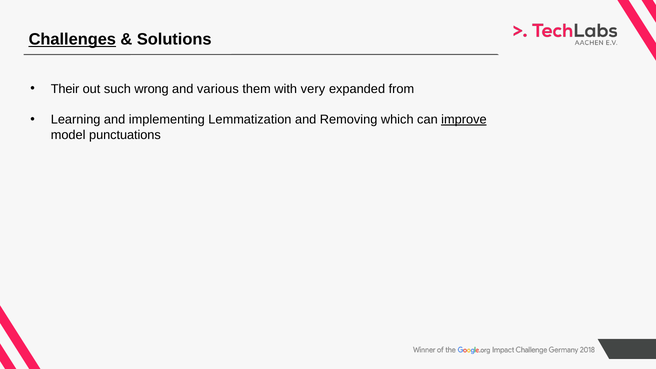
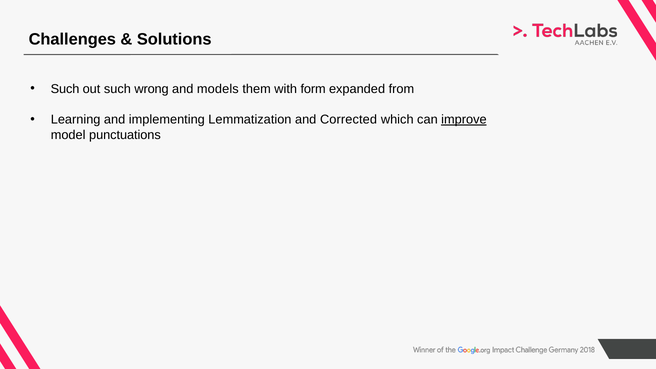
Challenges underline: present -> none
Their at (65, 89): Their -> Such
various: various -> models
very: very -> form
Removing: Removing -> Corrected
